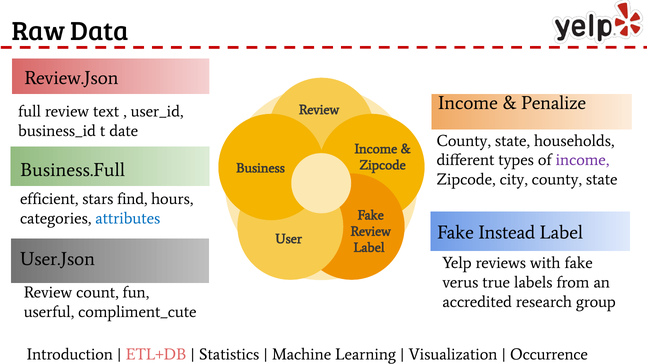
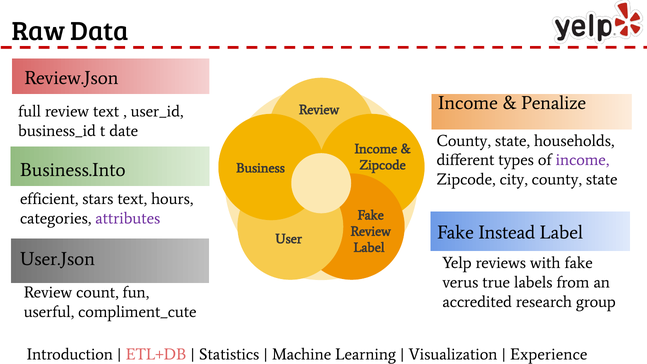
Business.Full: Business.Full -> Business.Into
stars find: find -> text
attributes colour: blue -> purple
Occurrence: Occurrence -> Experience
